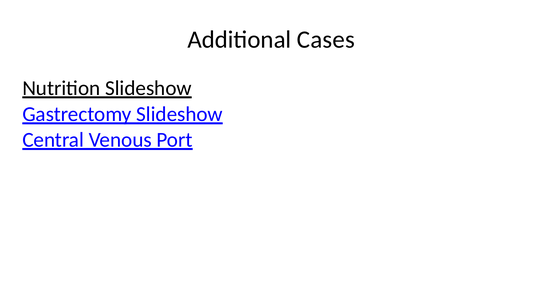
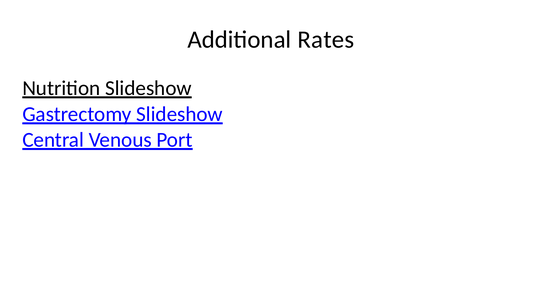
Cases: Cases -> Rates
